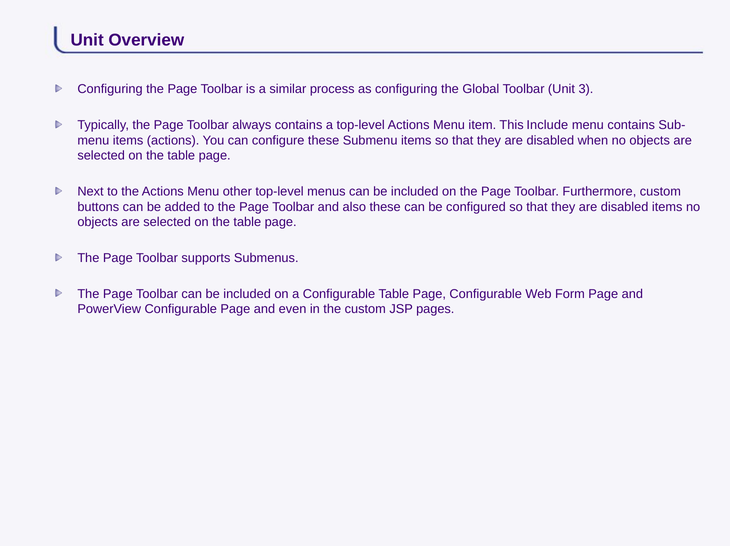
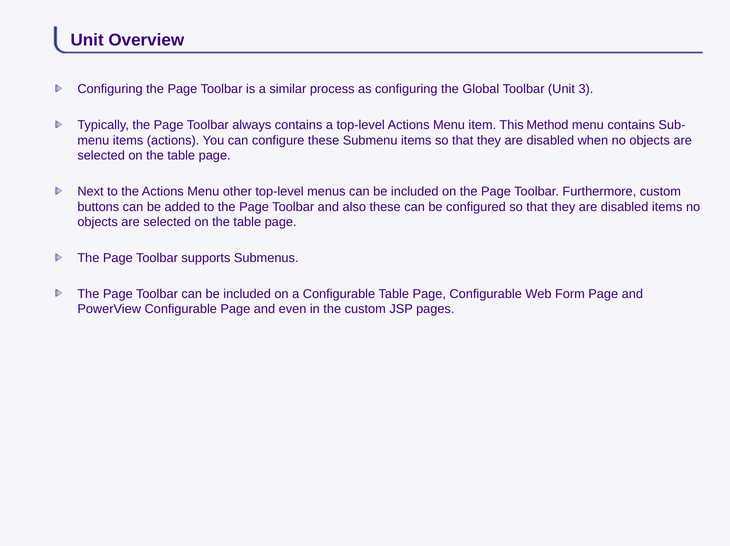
Include: Include -> Method
